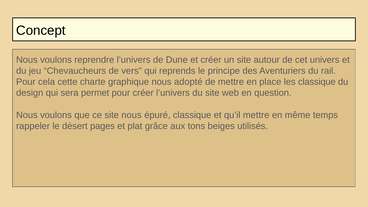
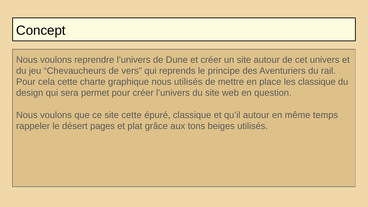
nous adopté: adopté -> utilisés
site nous: nous -> cette
qu’il mettre: mettre -> autour
